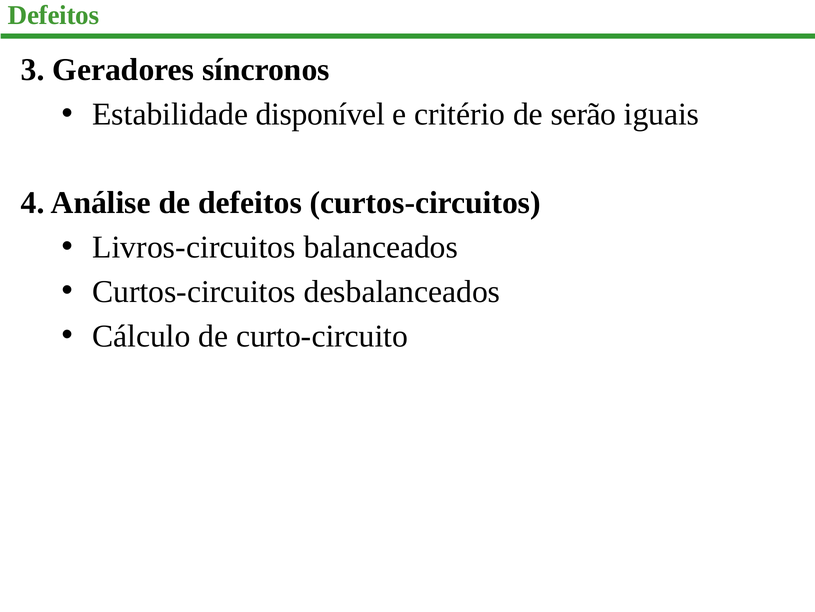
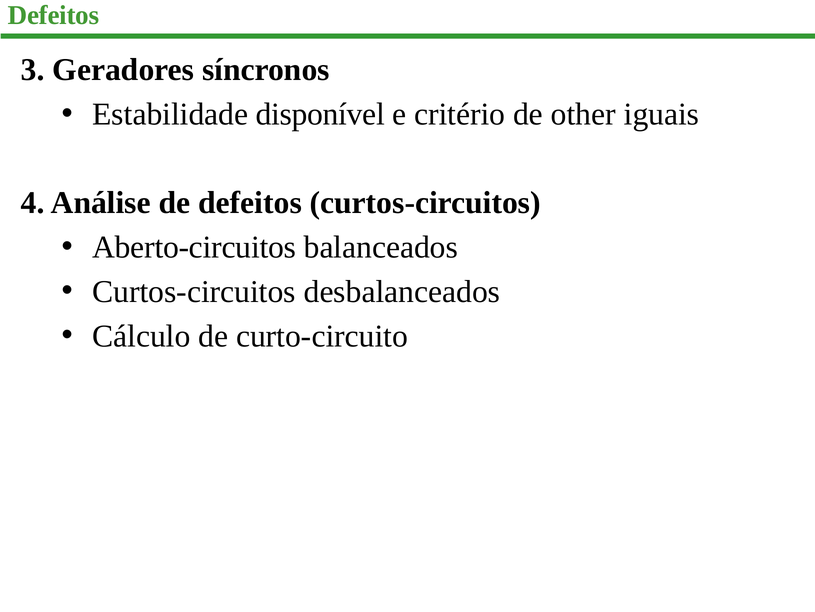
serão: serão -> other
Livros-circuitos: Livros-circuitos -> Aberto-circuitos
